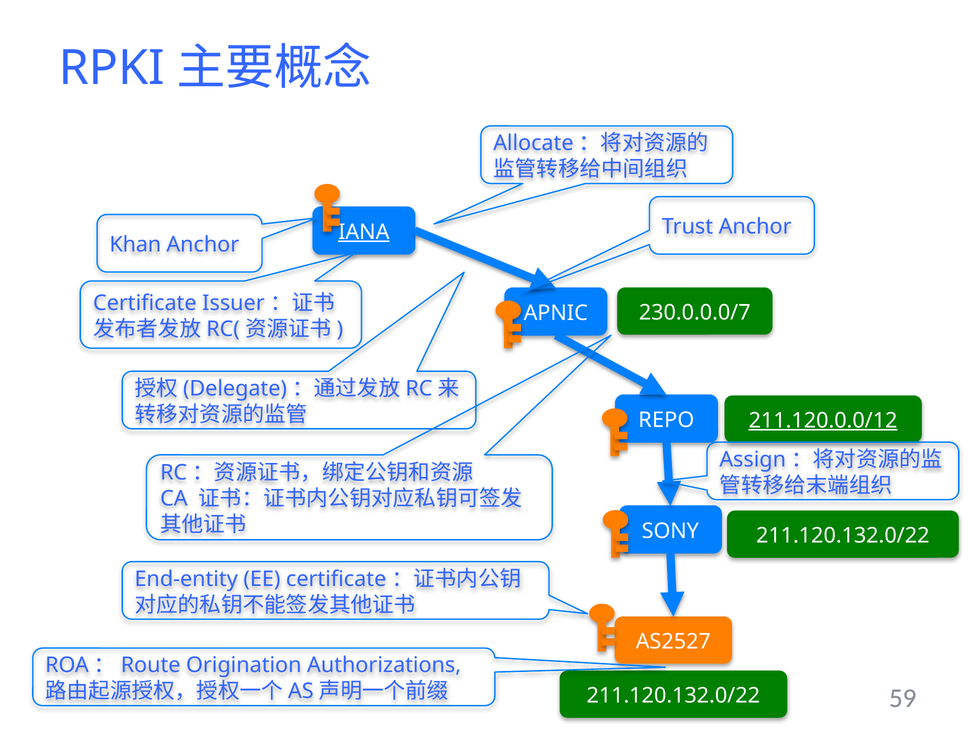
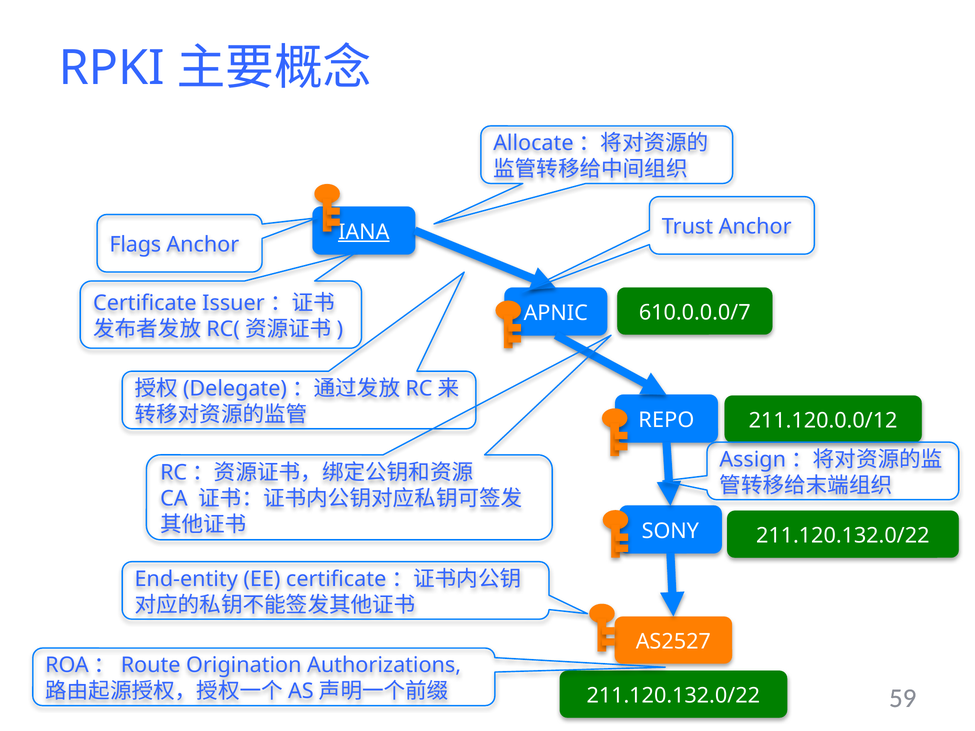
Khan: Khan -> Flags
230.0.0.0/7: 230.0.0.0/7 -> 610.0.0.0/7
211.120.0.0/12 underline: present -> none
